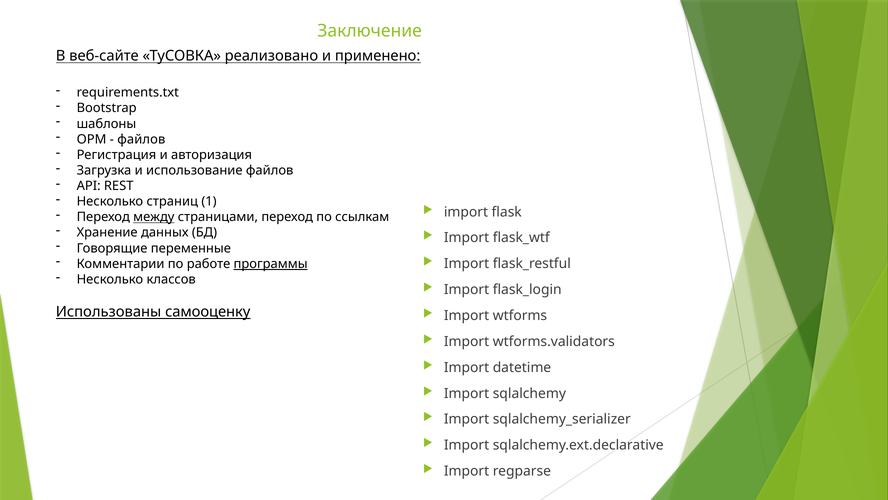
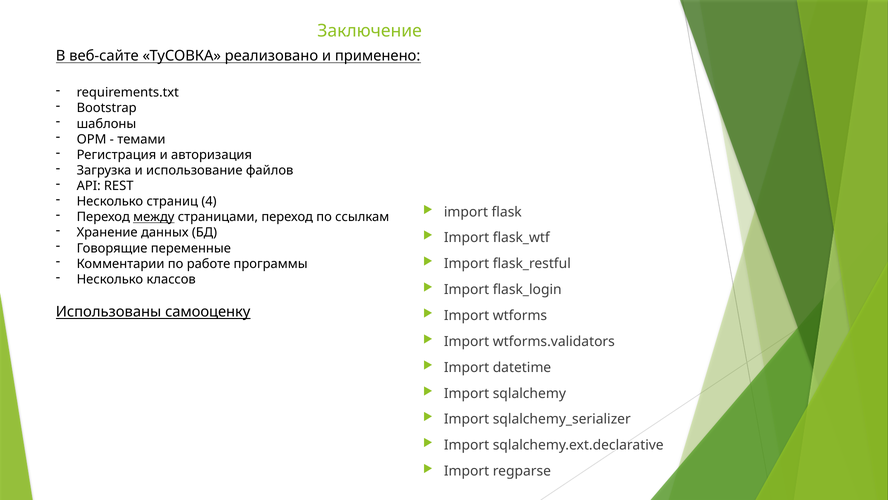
файлов at (141, 139): файлов -> темами
1: 1 -> 4
программы underline: present -> none
